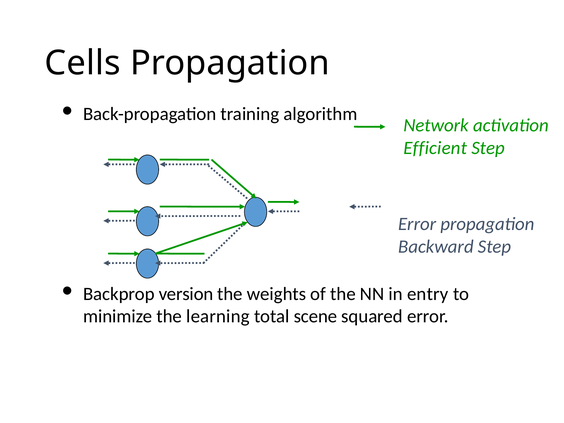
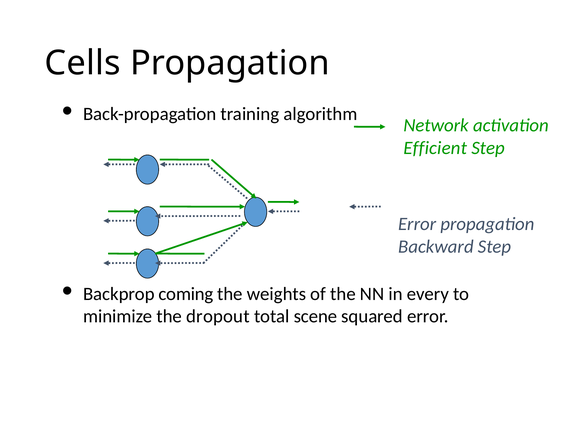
version: version -> coming
entry: entry -> every
learning: learning -> dropout
